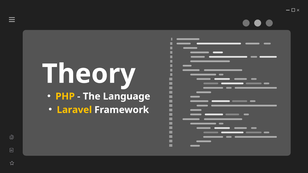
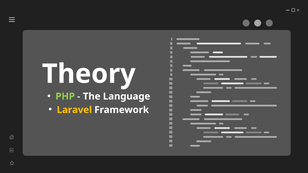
PHP colour: yellow -> light green
